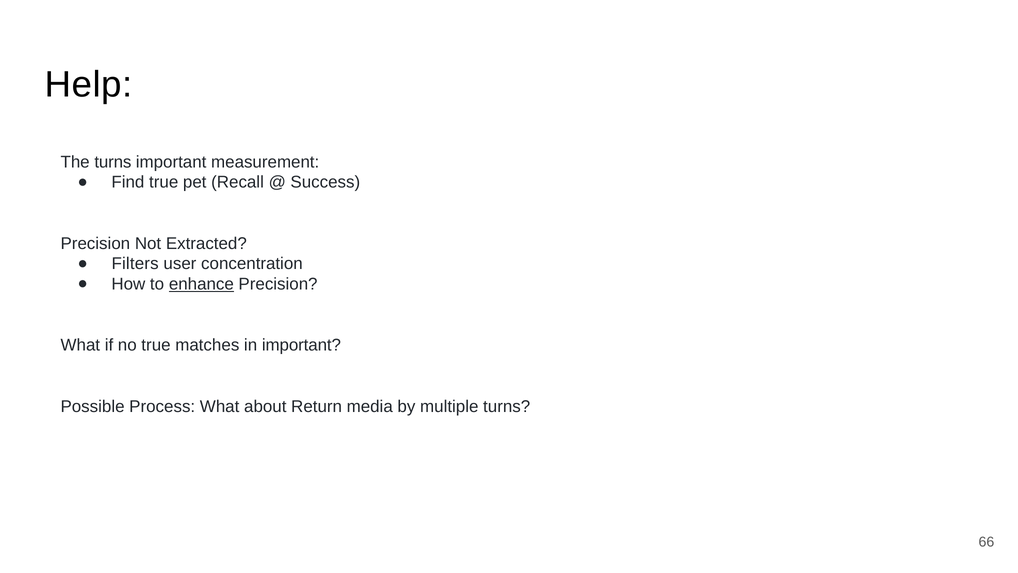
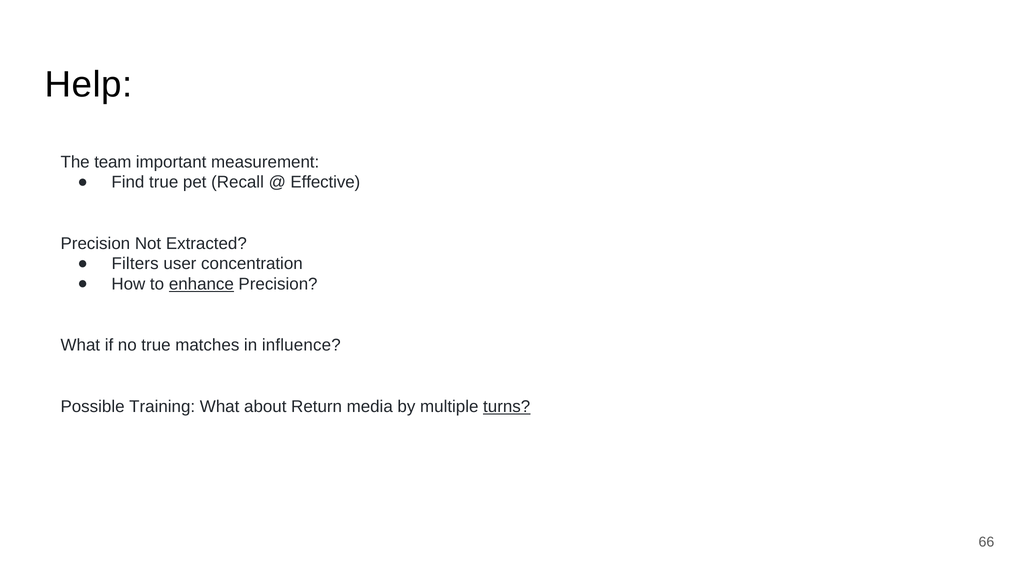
The turns: turns -> team
Success: Success -> Effective
in important: important -> influence
Process: Process -> Training
turns at (507, 406) underline: none -> present
